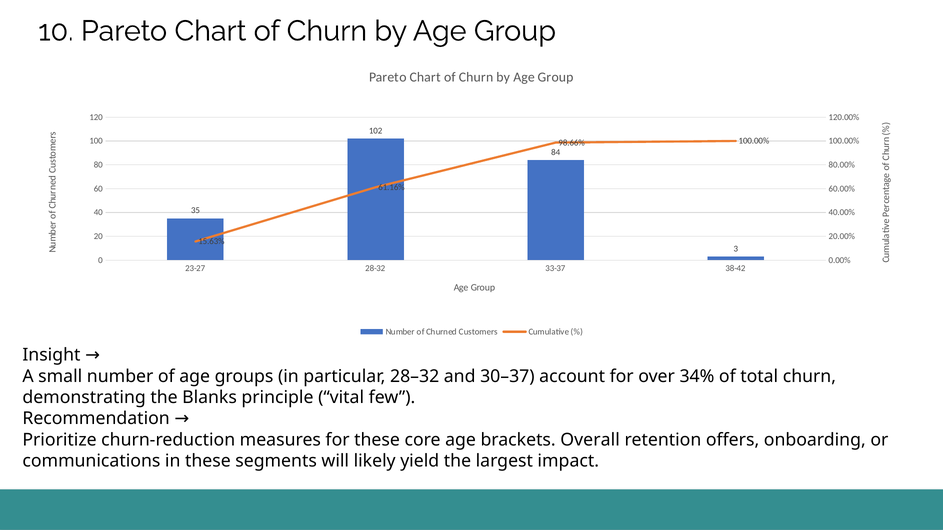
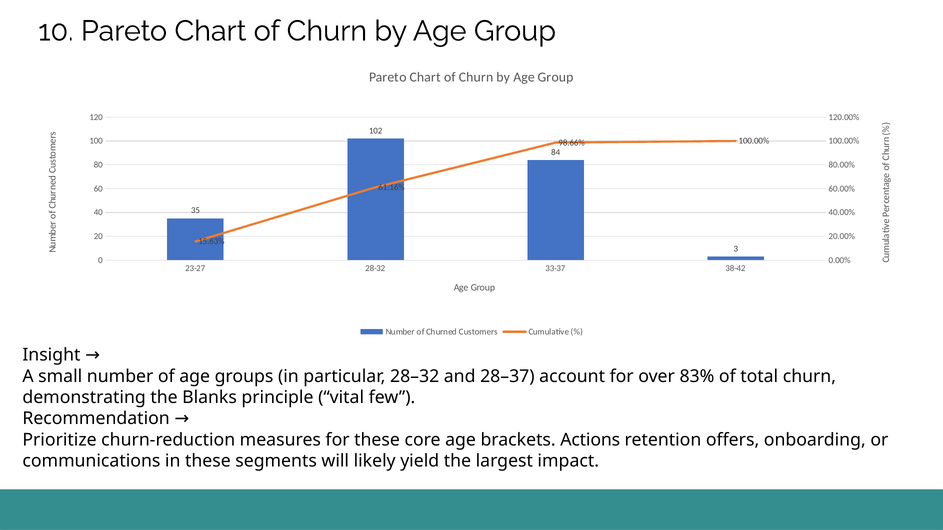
30–37: 30–37 -> 28–37
34%: 34% -> 83%
Overall: Overall -> Actions
